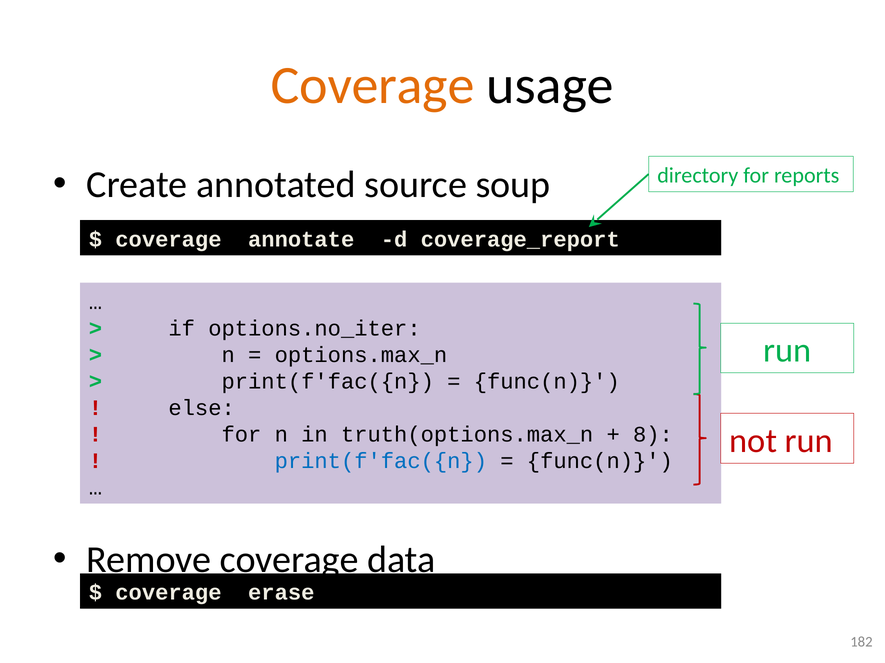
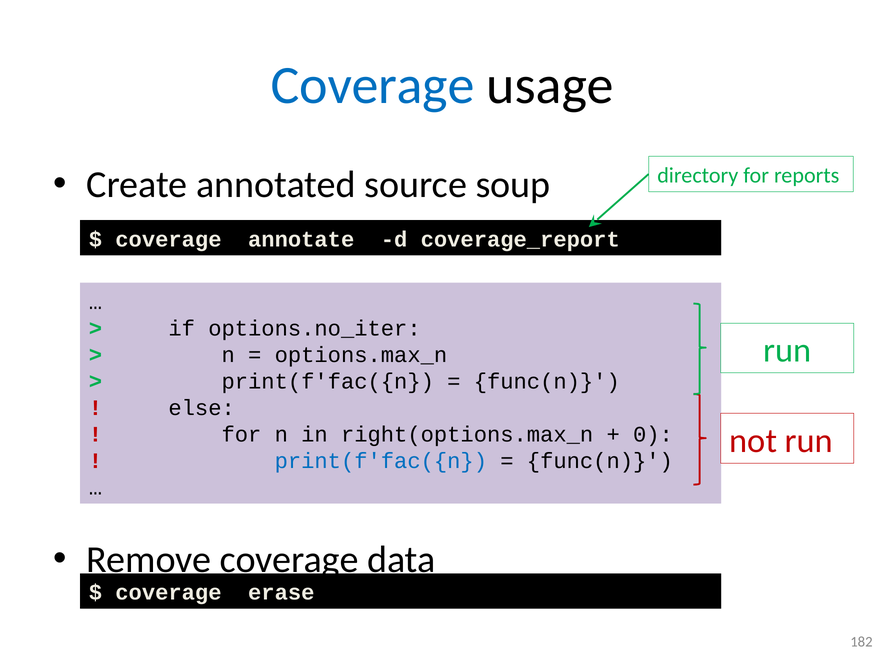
Coverage at (373, 86) colour: orange -> blue
truth(options.max_n: truth(options.max_n -> right(options.max_n
8: 8 -> 0
